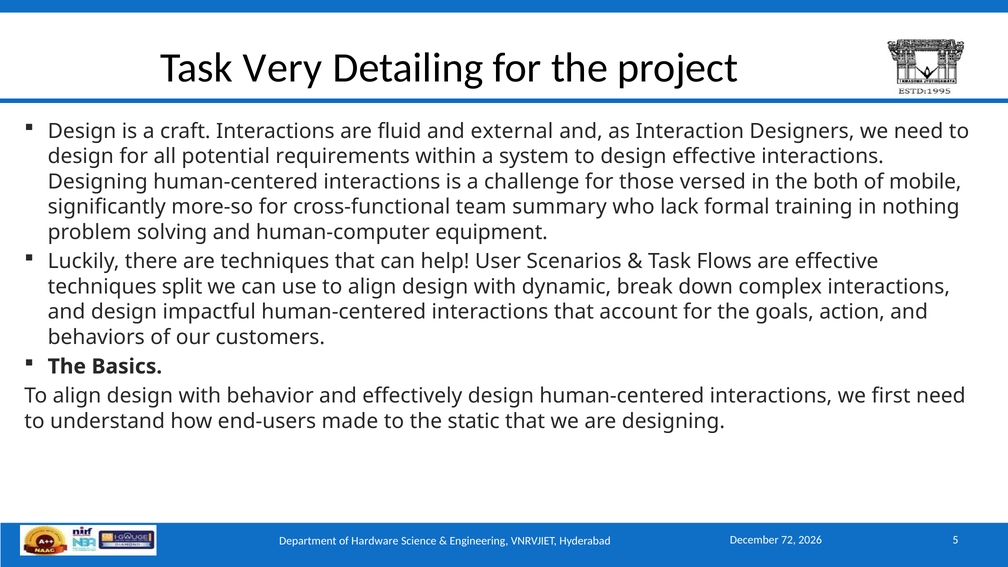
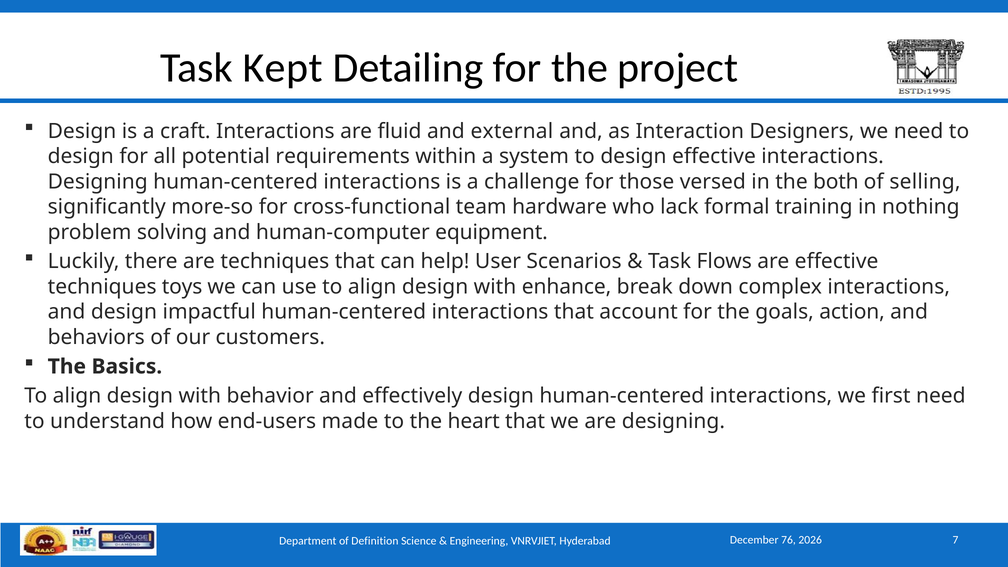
Very: Very -> Kept
mobile: mobile -> selling
summary: summary -> hardware
split: split -> toys
dynamic: dynamic -> enhance
static: static -> heart
72: 72 -> 76
Hardware: Hardware -> Definition
5: 5 -> 7
